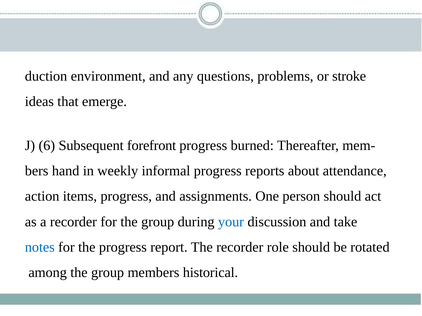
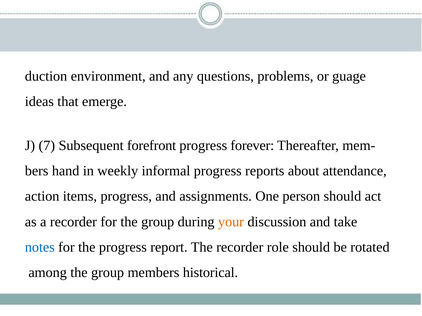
stroke: stroke -> guage
6: 6 -> 7
burned: burned -> forever
your colour: blue -> orange
